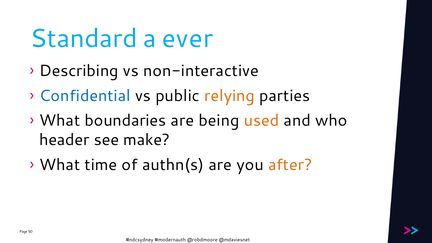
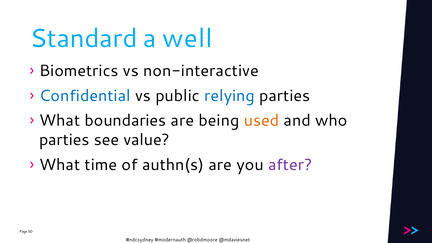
ever: ever -> well
Describing: Describing -> Biometrics
relying colour: orange -> blue
header at (64, 140): header -> parties
make: make -> value
after colour: orange -> purple
